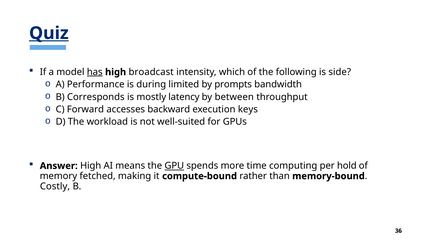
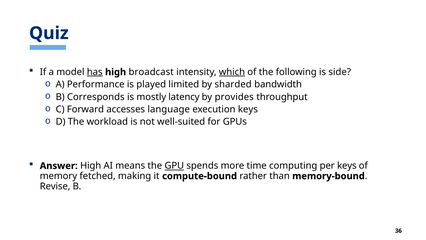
Quiz underline: present -> none
which underline: none -> present
during: during -> played
prompts: prompts -> sharded
between: between -> provides
backward: backward -> language
per hold: hold -> keys
Costly: Costly -> Revise
